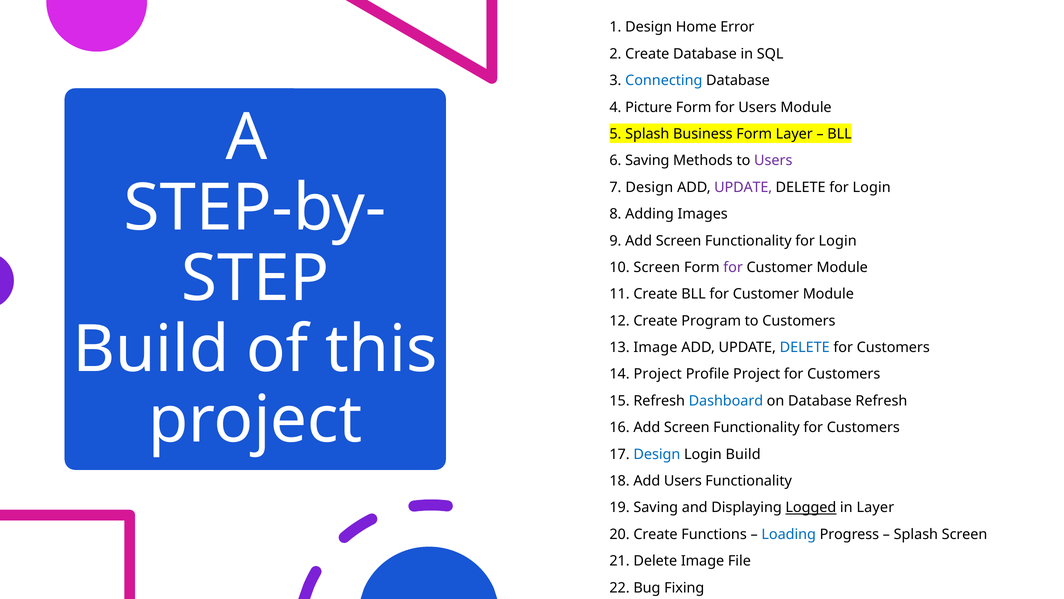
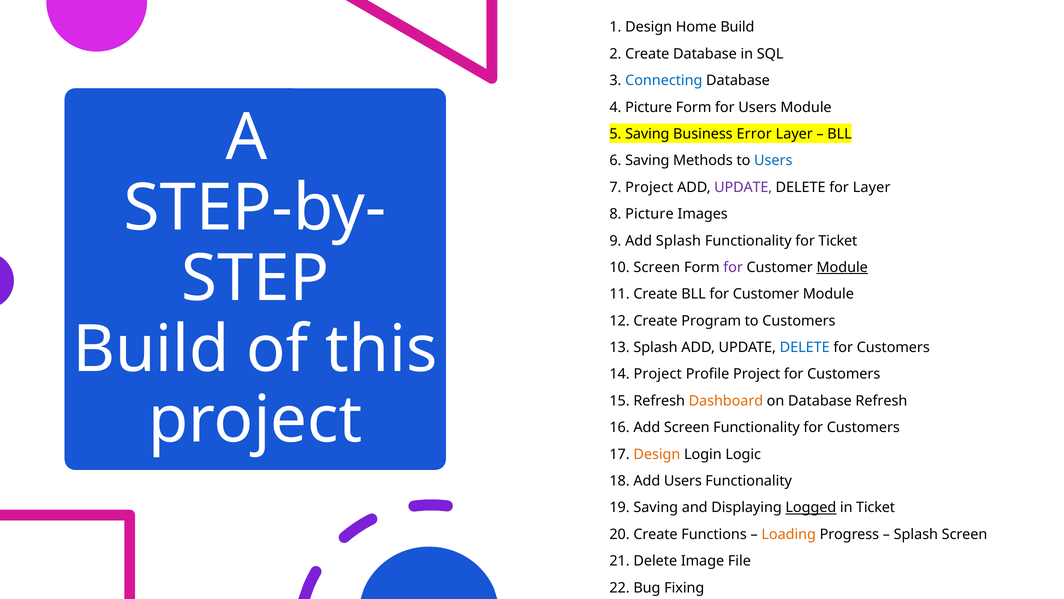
Home Error: Error -> Build
5 Splash: Splash -> Saving
Business Form: Form -> Error
Users at (773, 161) colour: purple -> blue
7 Design: Design -> Project
DELETE for Login: Login -> Layer
8 Adding: Adding -> Picture
9 Add Screen: Screen -> Splash
Functionality for Login: Login -> Ticket
Module at (842, 267) underline: none -> present
13 Image: Image -> Splash
Dashboard colour: blue -> orange
Design at (657, 454) colour: blue -> orange
Login Build: Build -> Logic
in Layer: Layer -> Ticket
Loading colour: blue -> orange
